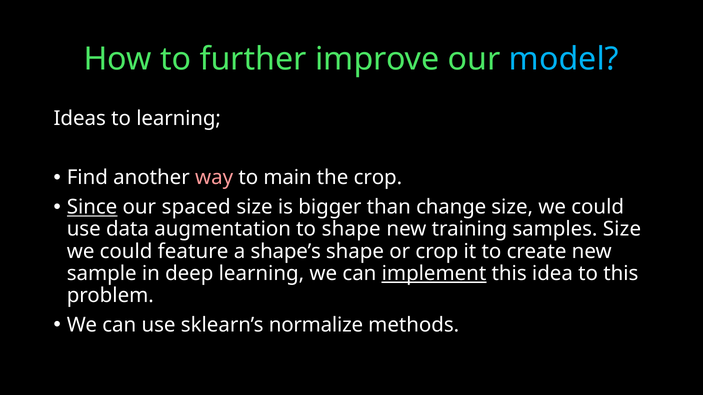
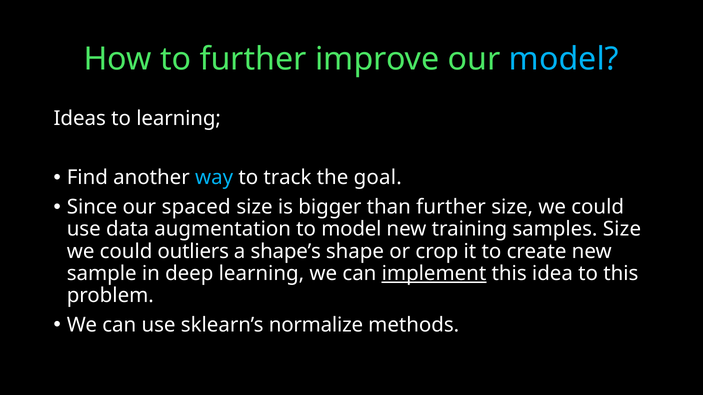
way colour: pink -> light blue
main: main -> track
the crop: crop -> goal
Since underline: present -> none
than change: change -> further
to shape: shape -> model
feature: feature -> outliers
